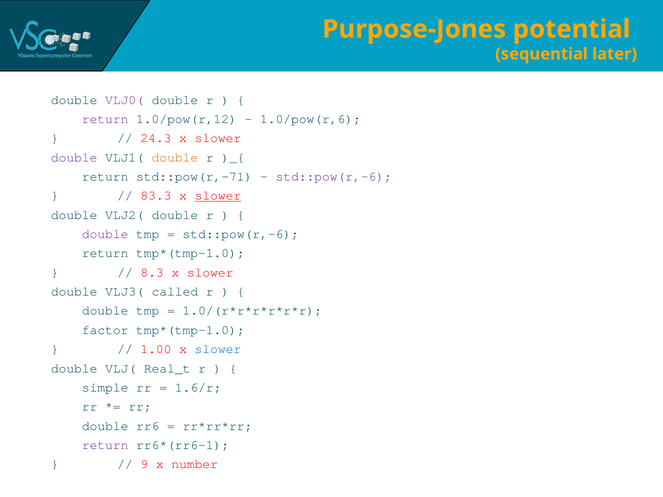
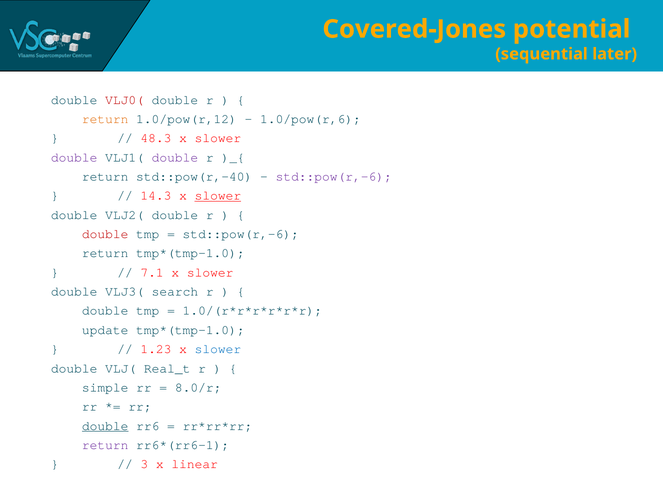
Purpose-Jones: Purpose-Jones -> Covered-Jones
VLJ0( colour: purple -> red
return at (105, 119) colour: purple -> orange
24.3: 24.3 -> 48.3
double at (175, 157) colour: orange -> purple
std::pow(r,-71: std::pow(r,-71 -> std::pow(r,-40
83.3: 83.3 -> 14.3
double at (105, 234) colour: purple -> red
8.3: 8.3 -> 7.1
called: called -> search
factor: factor -> update
1.00: 1.00 -> 1.23
1.6/r: 1.6/r -> 8.0/r
double at (105, 426) underline: none -> present
9: 9 -> 3
number: number -> linear
